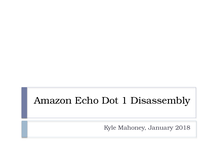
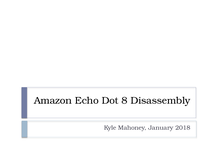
1: 1 -> 8
